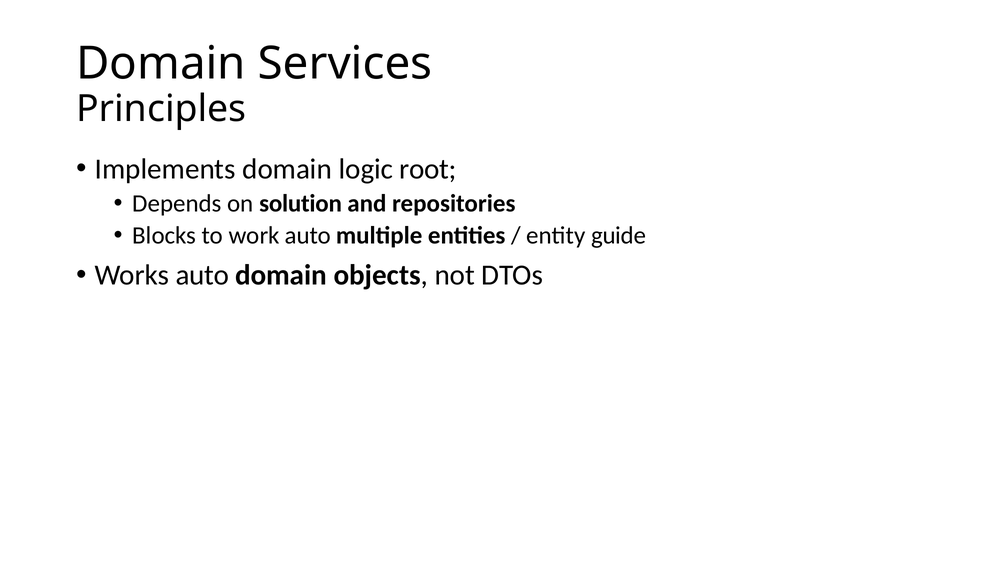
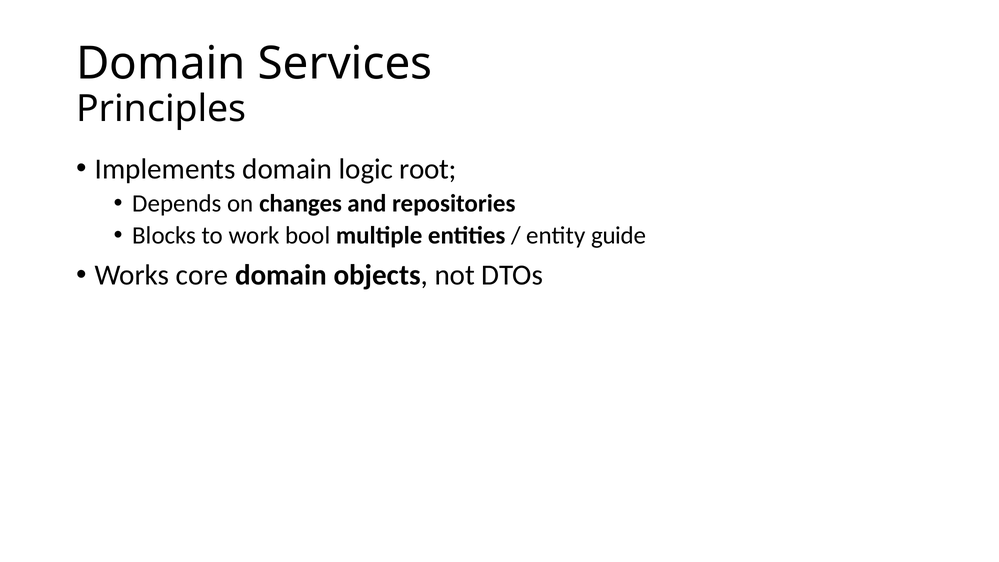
solution: solution -> changes
work auto: auto -> bool
Works auto: auto -> core
